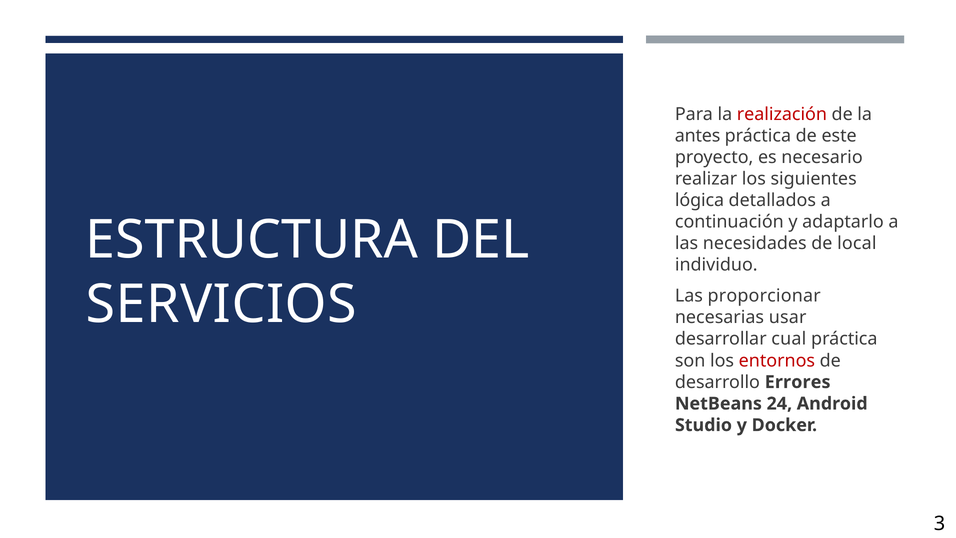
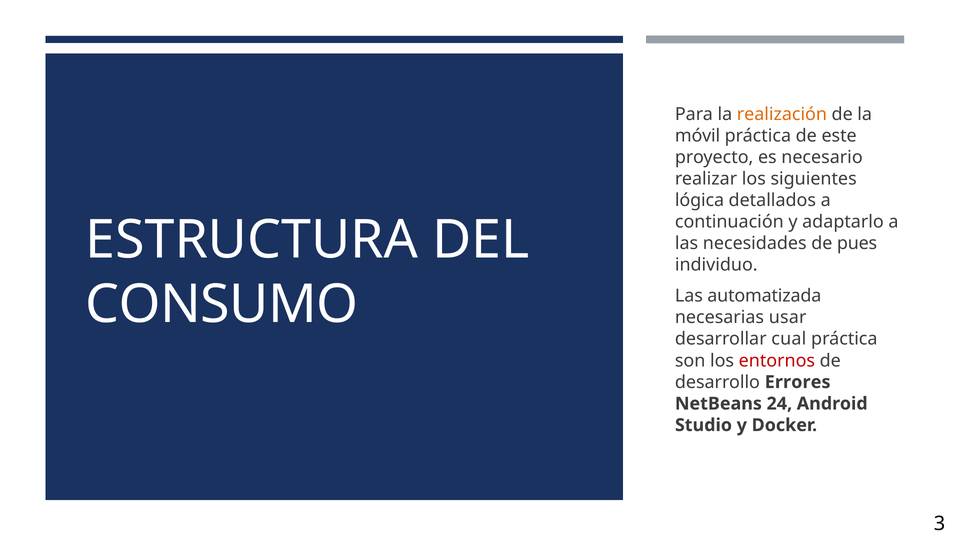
realización colour: red -> orange
antes: antes -> móvil
local: local -> pues
proporcionar: proporcionar -> automatizada
SERVICIOS: SERVICIOS -> CONSUMO
